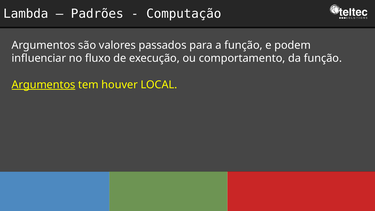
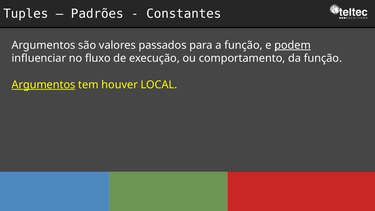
Lambda: Lambda -> Tuples
Computação: Computação -> Constantes
podem underline: none -> present
